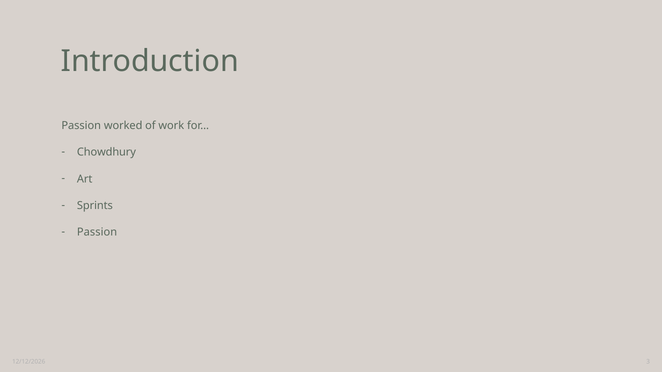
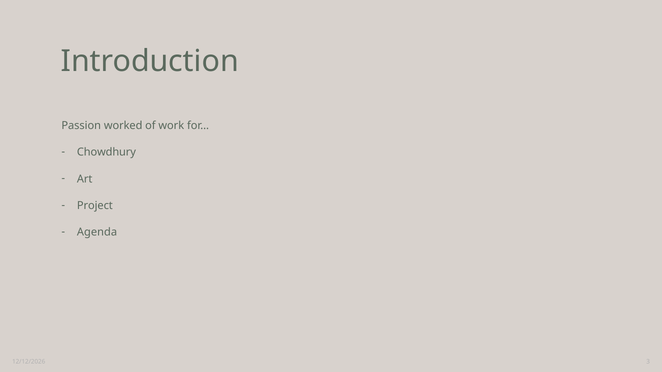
Sprints: Sprints -> Project
Passion at (97, 233): Passion -> Agenda
